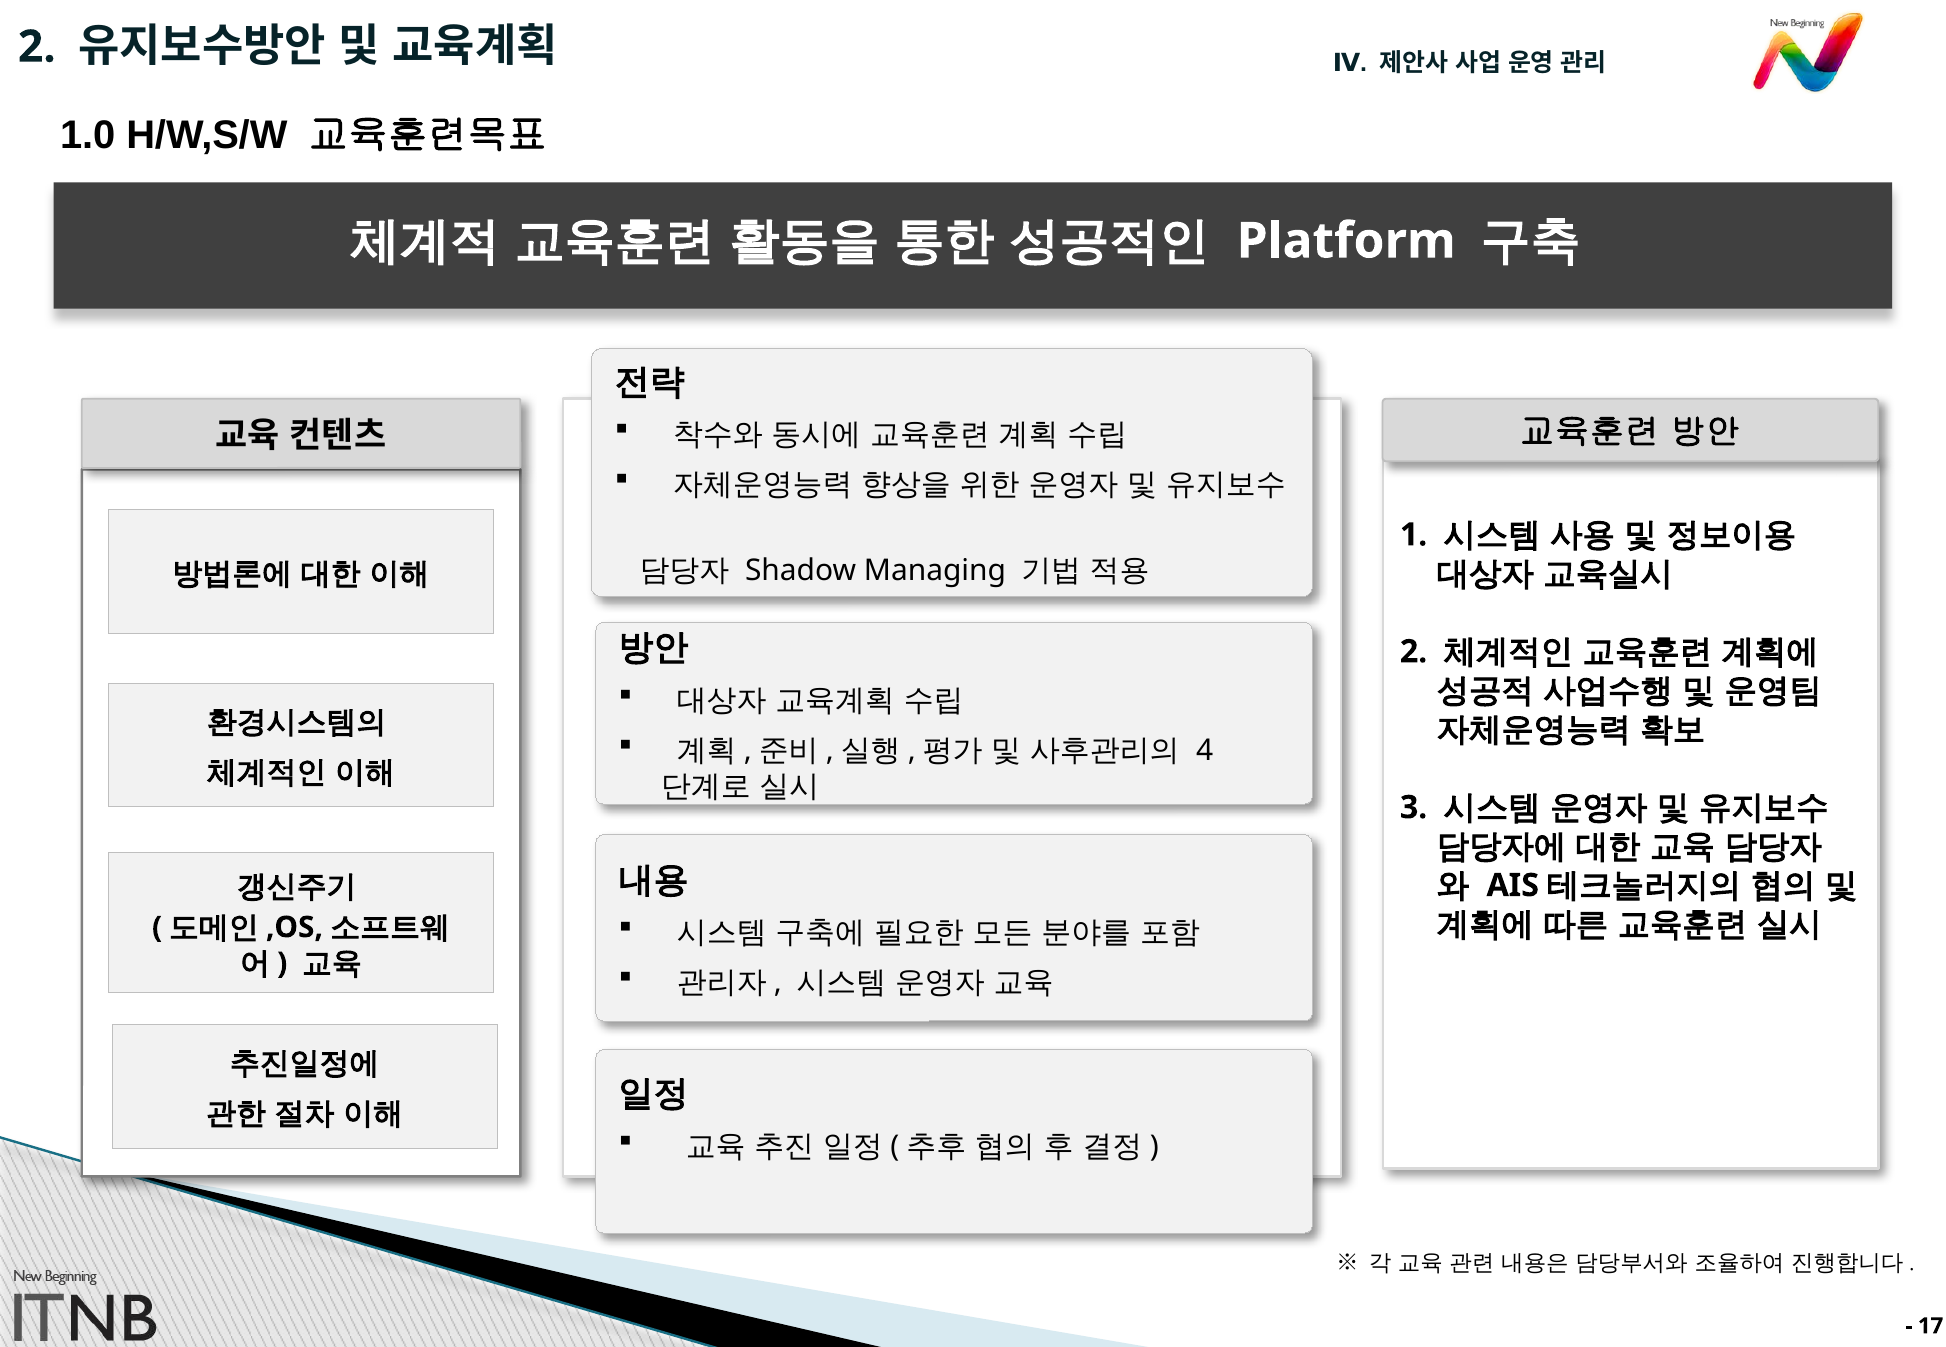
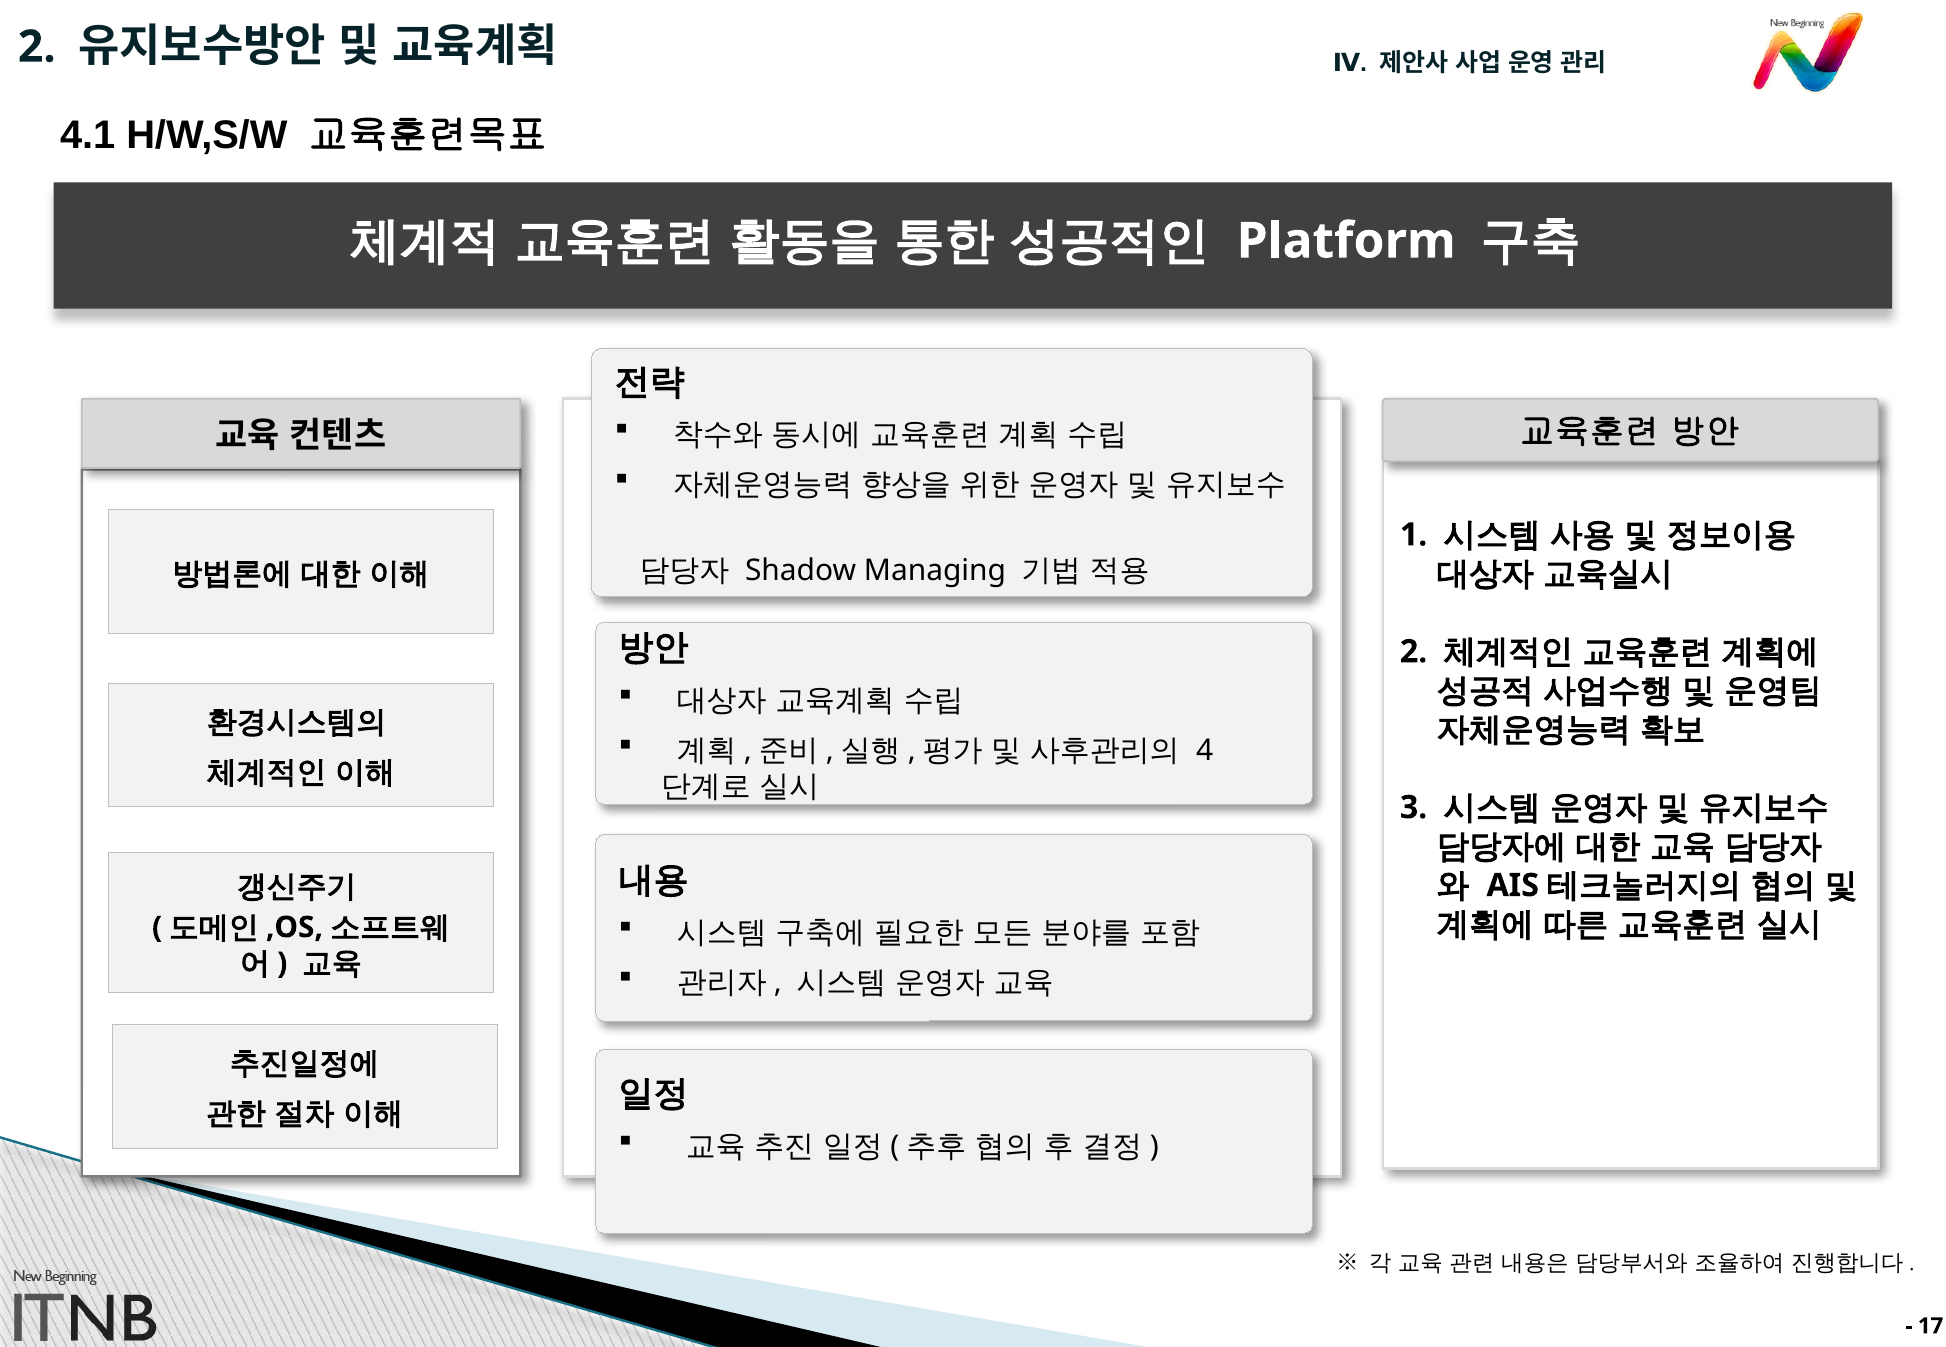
1.0: 1.0 -> 4.1
